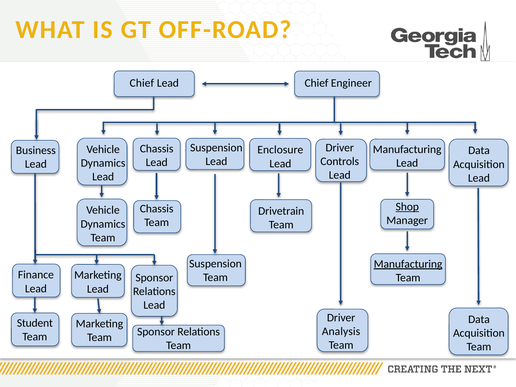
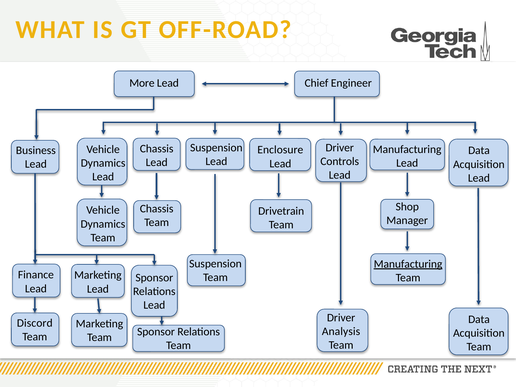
Chief at (142, 83): Chief -> More
Shop underline: present -> none
Student: Student -> Discord
